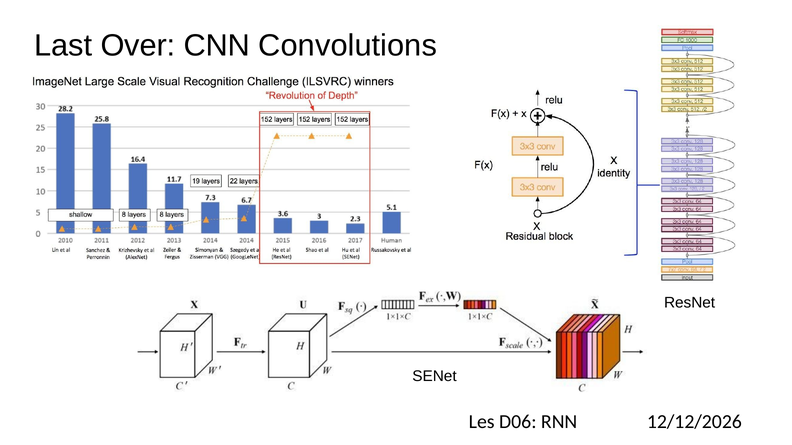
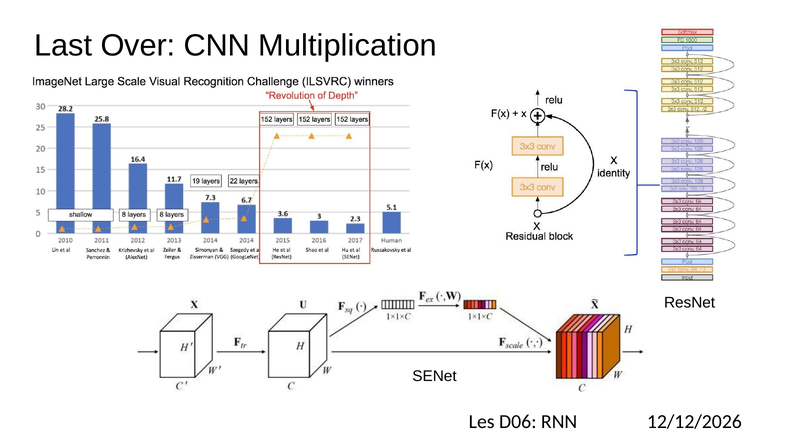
Convolutions: Convolutions -> Multiplication
